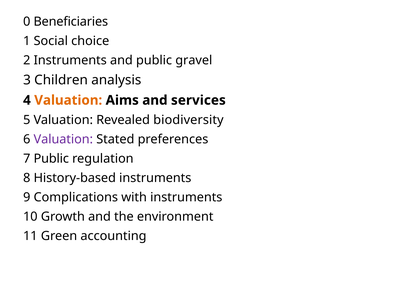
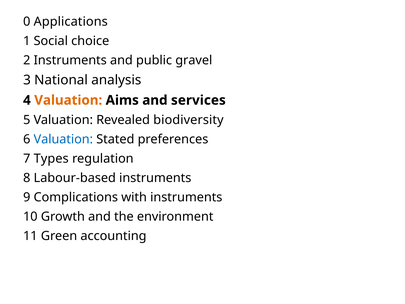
Beneficiaries: Beneficiaries -> Applications
Children: Children -> National
Valuation at (63, 139) colour: purple -> blue
7 Public: Public -> Types
History-based: History-based -> Labour-based
